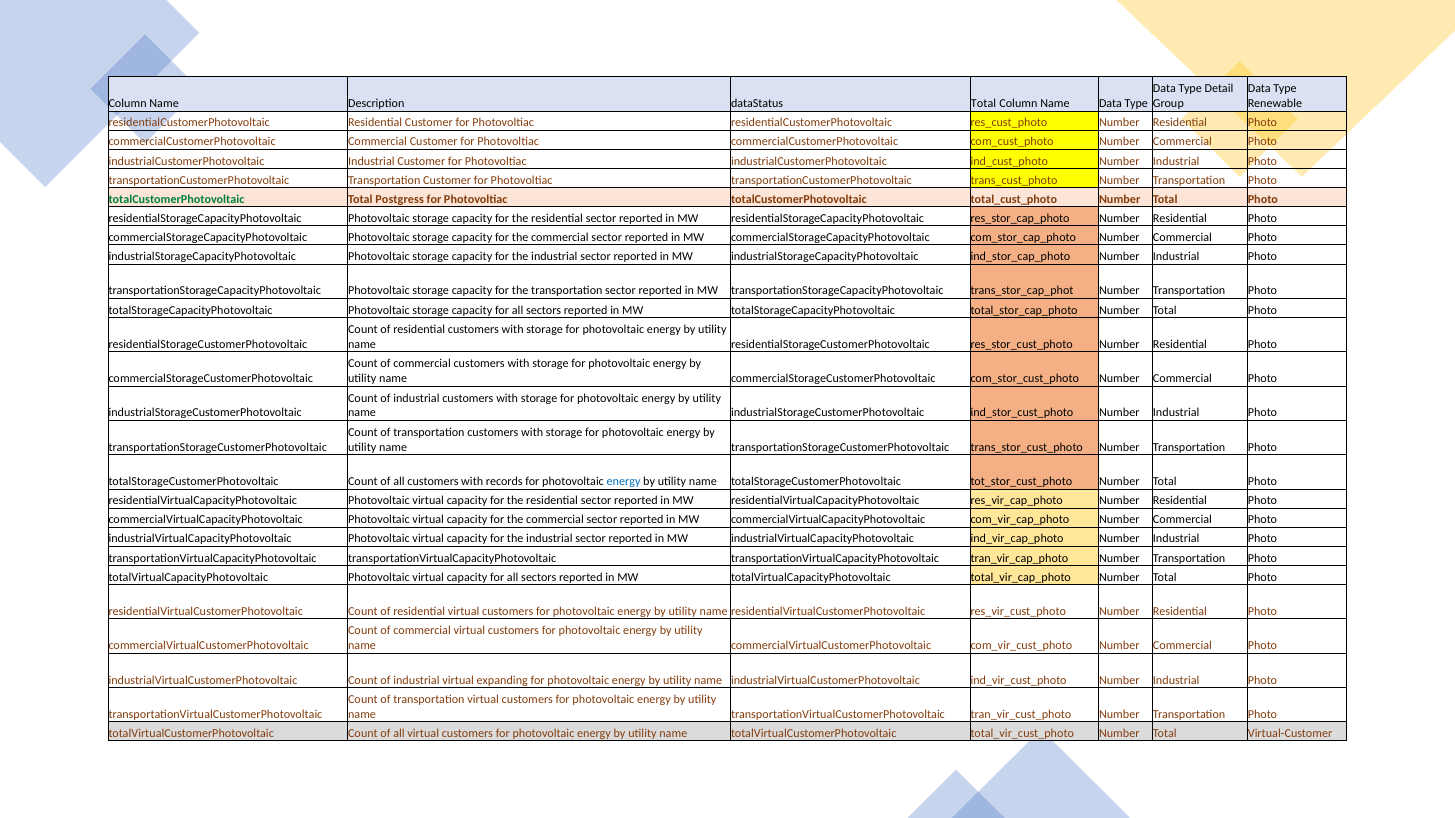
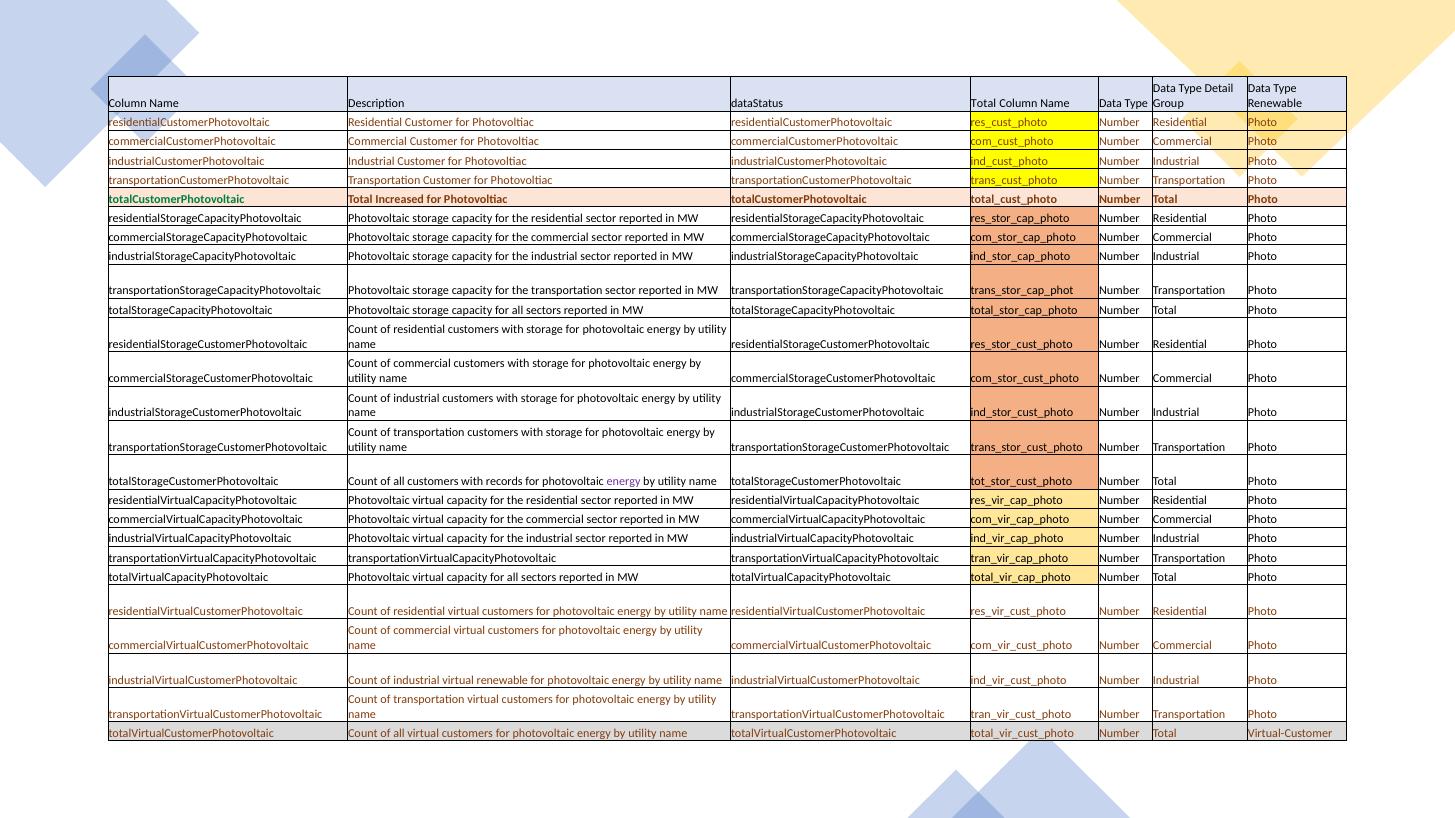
Postgress: Postgress -> Increased
energy at (624, 482) colour: blue -> purple
virtual expanding: expanding -> renewable
